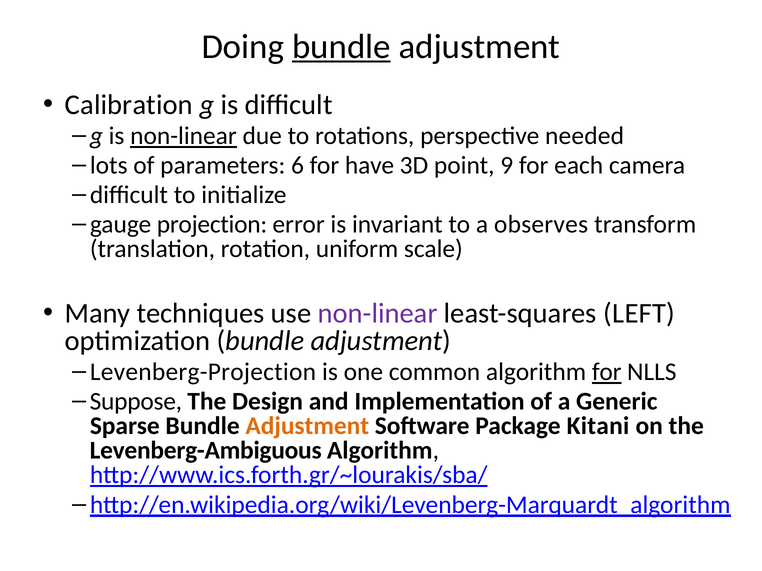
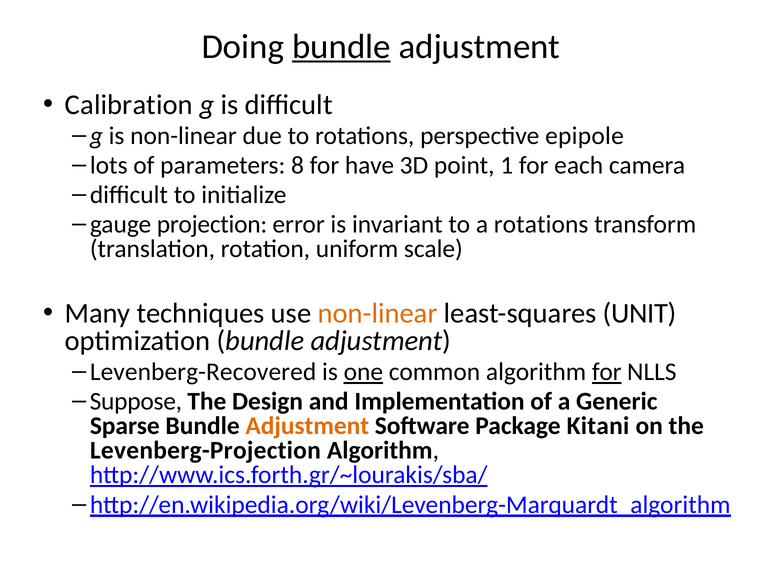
non-linear at (183, 136) underline: present -> none
needed: needed -> epipole
6: 6 -> 8
9: 9 -> 1
a observes: observes -> rotations
non-linear at (378, 314) colour: purple -> orange
LEFT: LEFT -> UNIT
Levenberg-Projection: Levenberg-Projection -> Levenberg-Recovered
one underline: none -> present
Levenberg-Ambiguous: Levenberg-Ambiguous -> Levenberg-Projection
